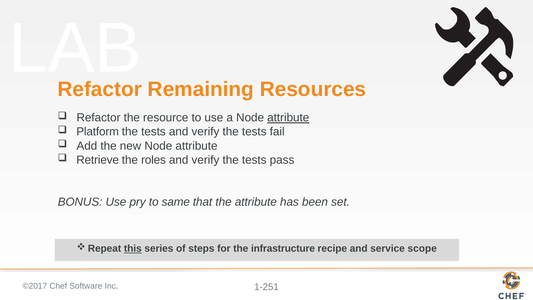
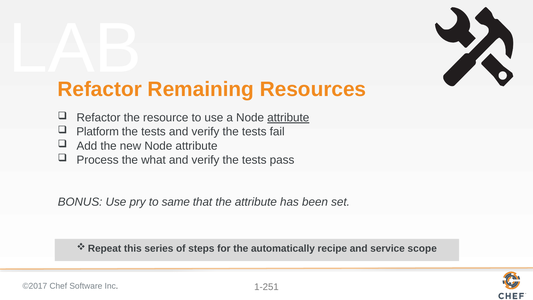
Retrieve: Retrieve -> Process
roles: roles -> what
this underline: present -> none
infrastructure: infrastructure -> automatically
